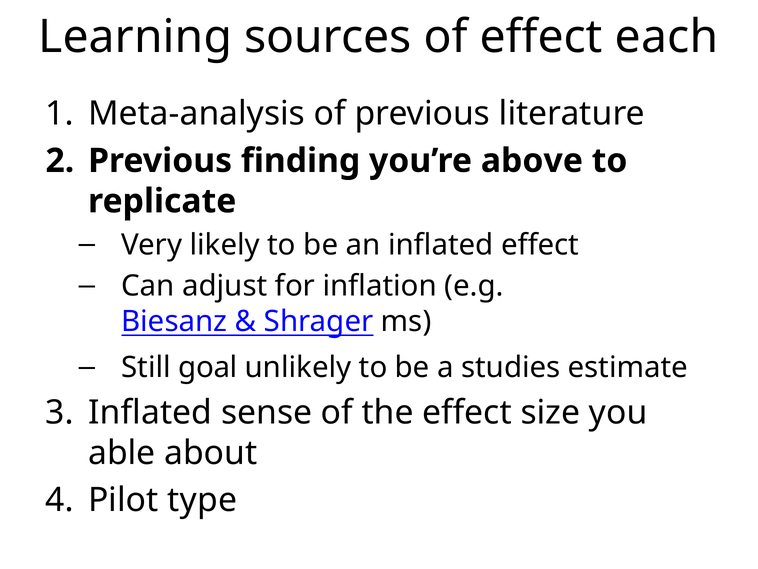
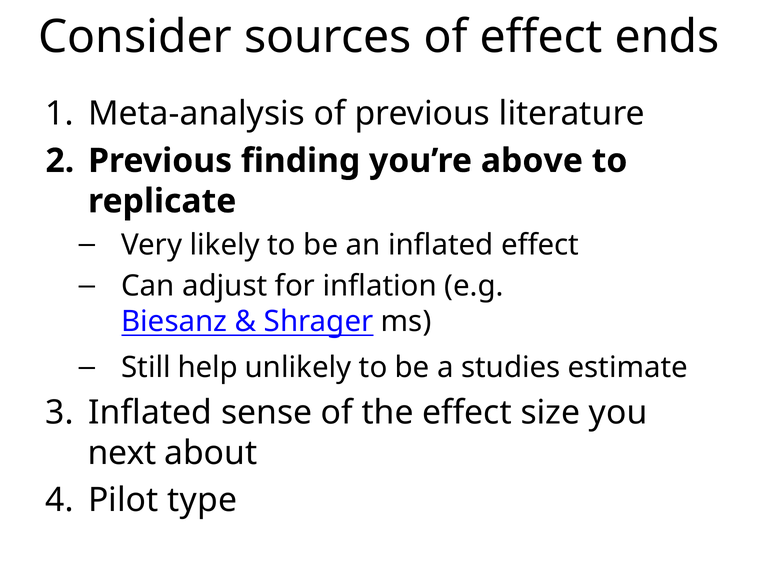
Learning: Learning -> Consider
each: each -> ends
goal: goal -> help
able: able -> next
